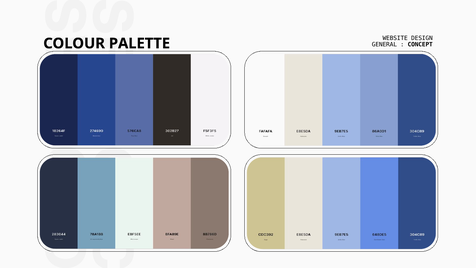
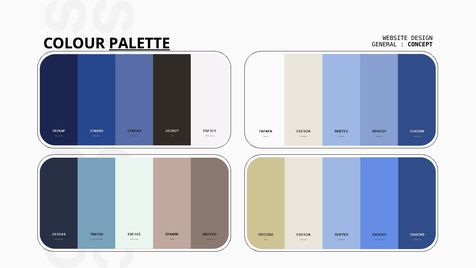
PALETTE underline: none -> present
